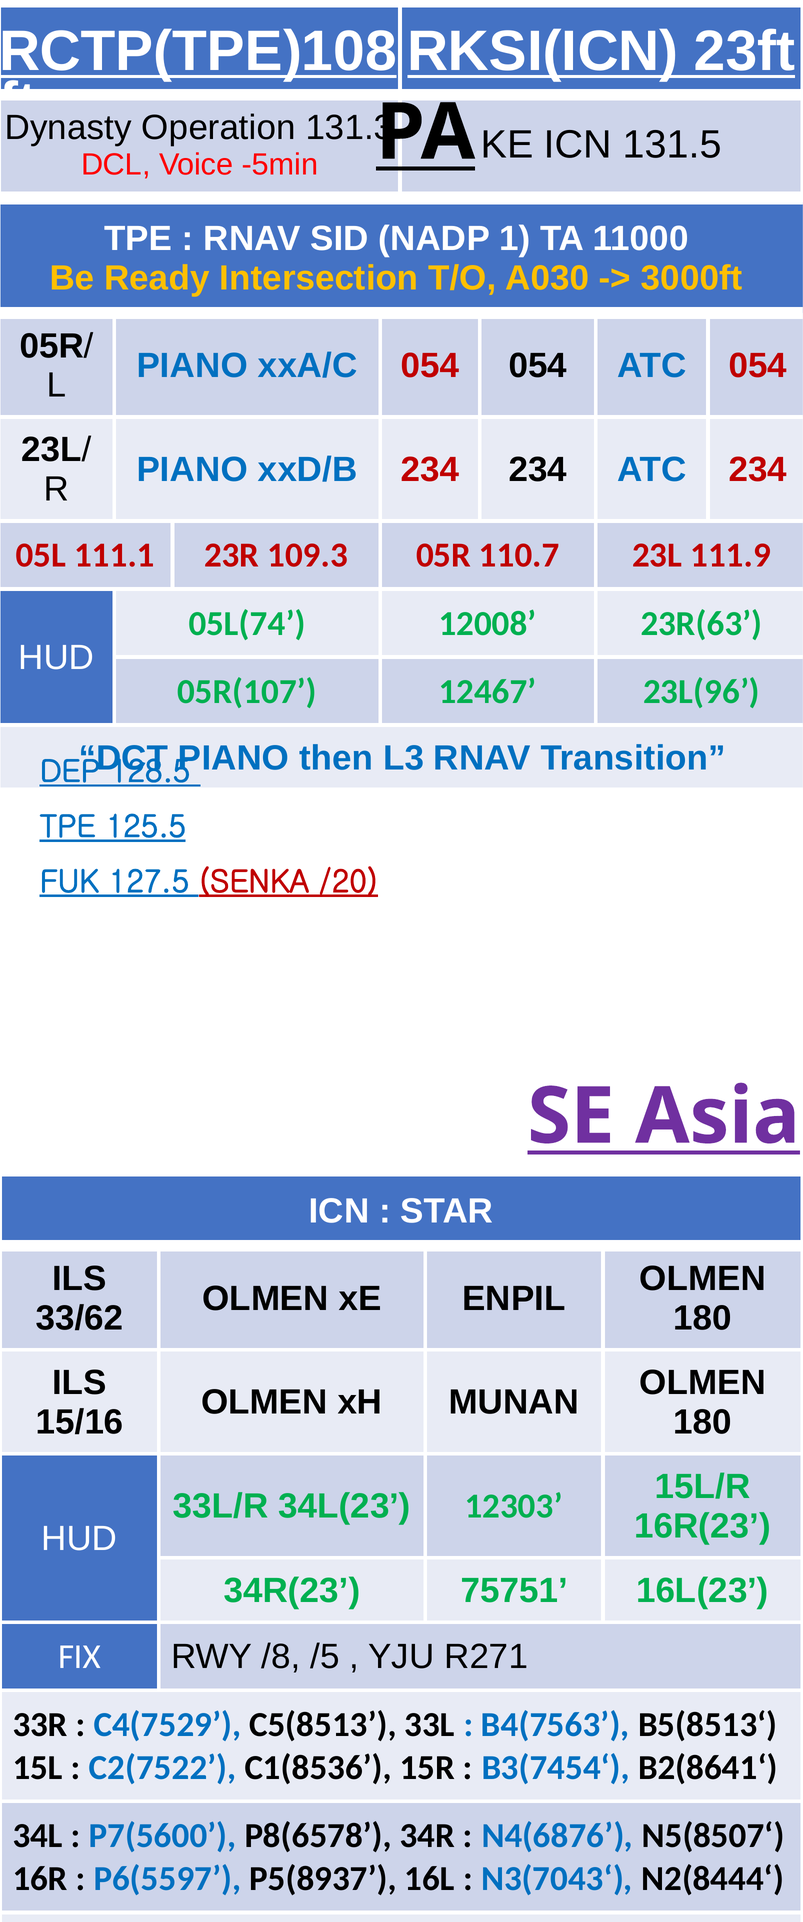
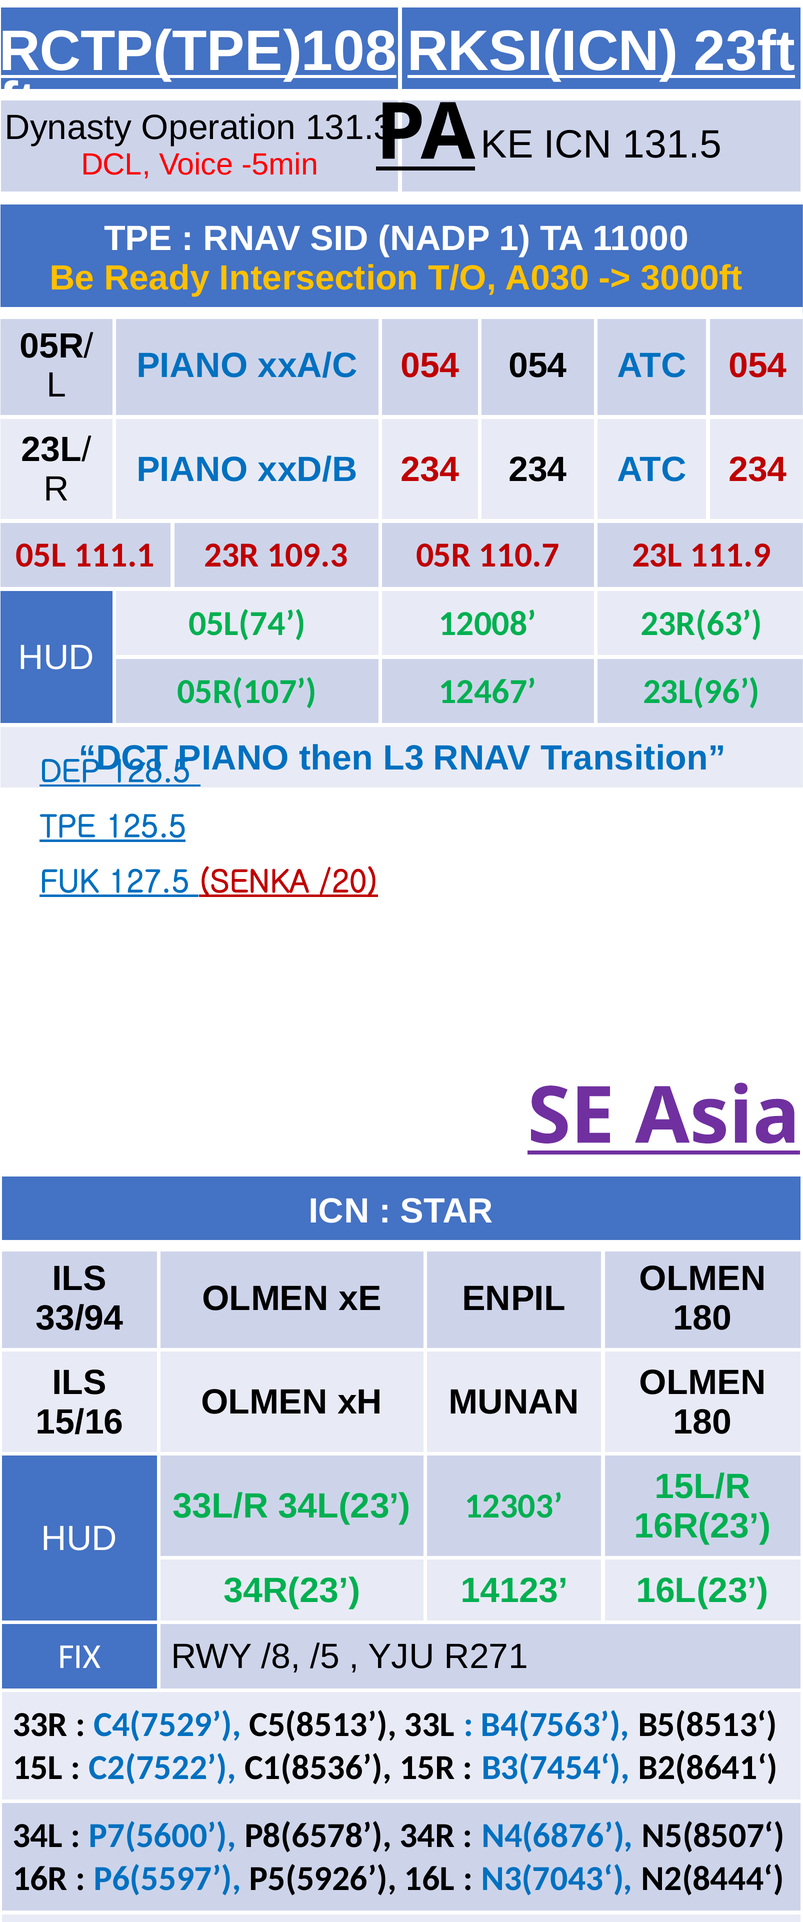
33/62: 33/62 -> 33/94
75751: 75751 -> 14123
P5(8937: P5(8937 -> P5(5926
